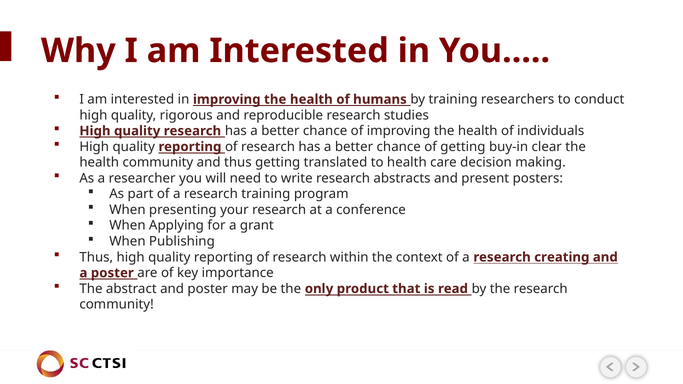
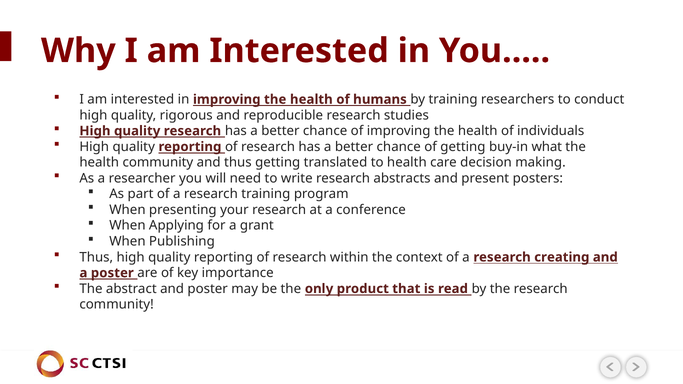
clear: clear -> what
